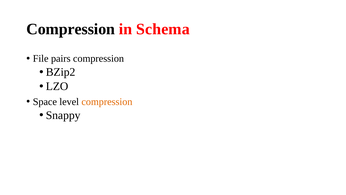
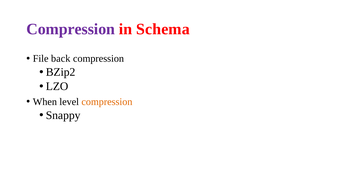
Compression at (71, 29) colour: black -> purple
pairs: pairs -> back
Space: Space -> When
